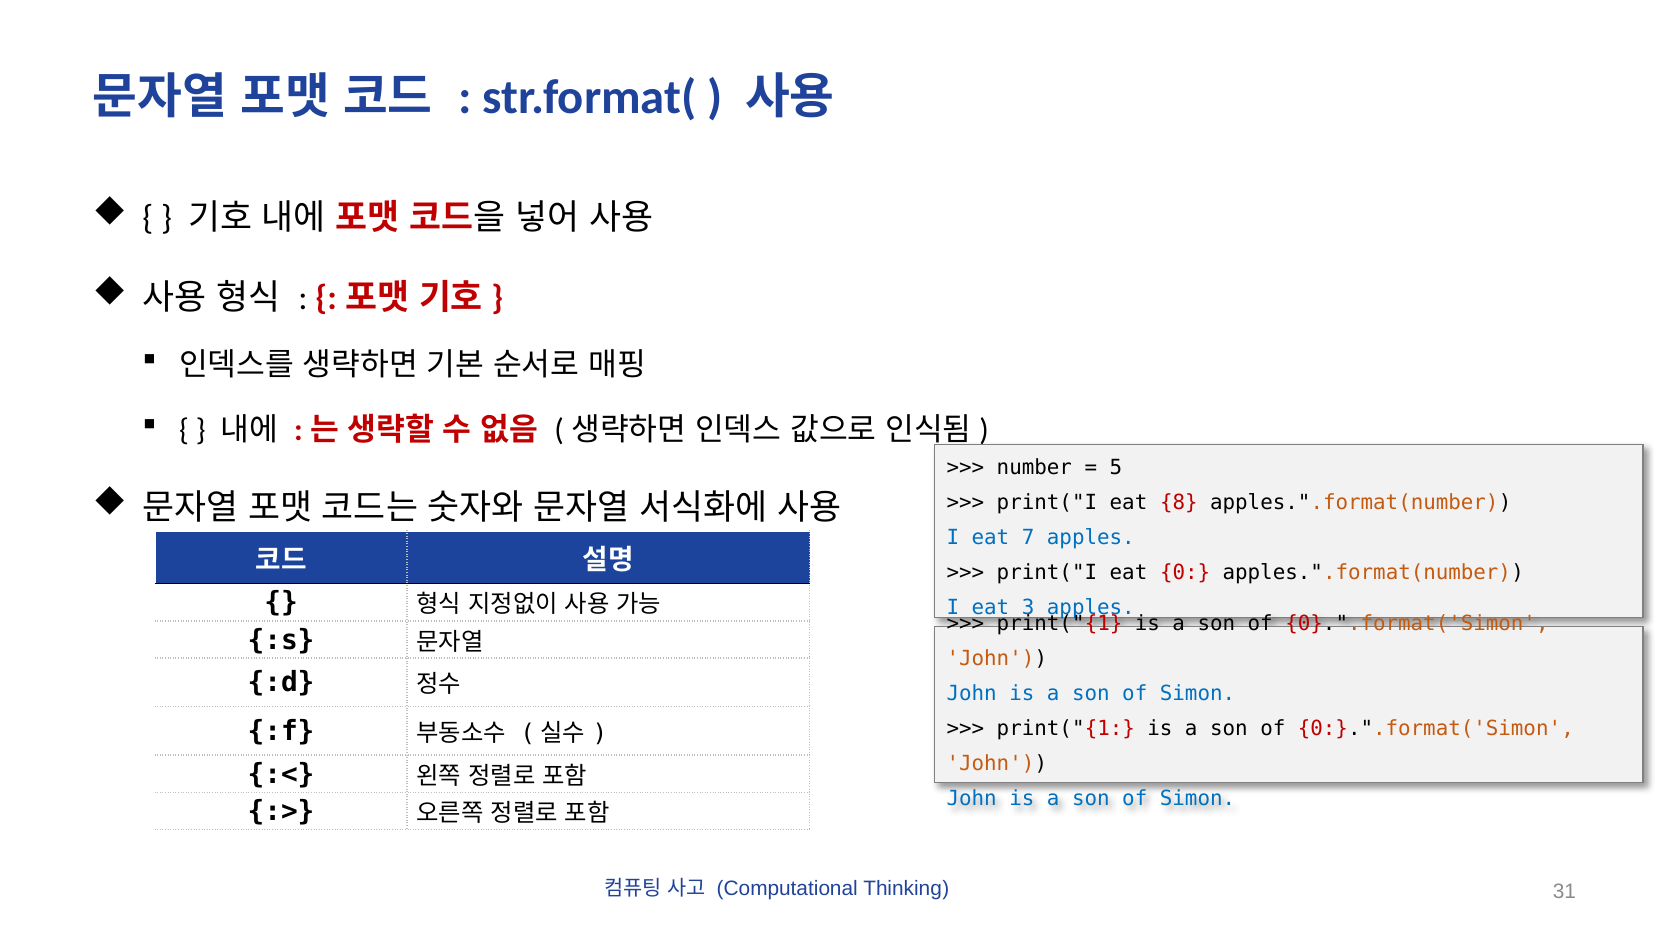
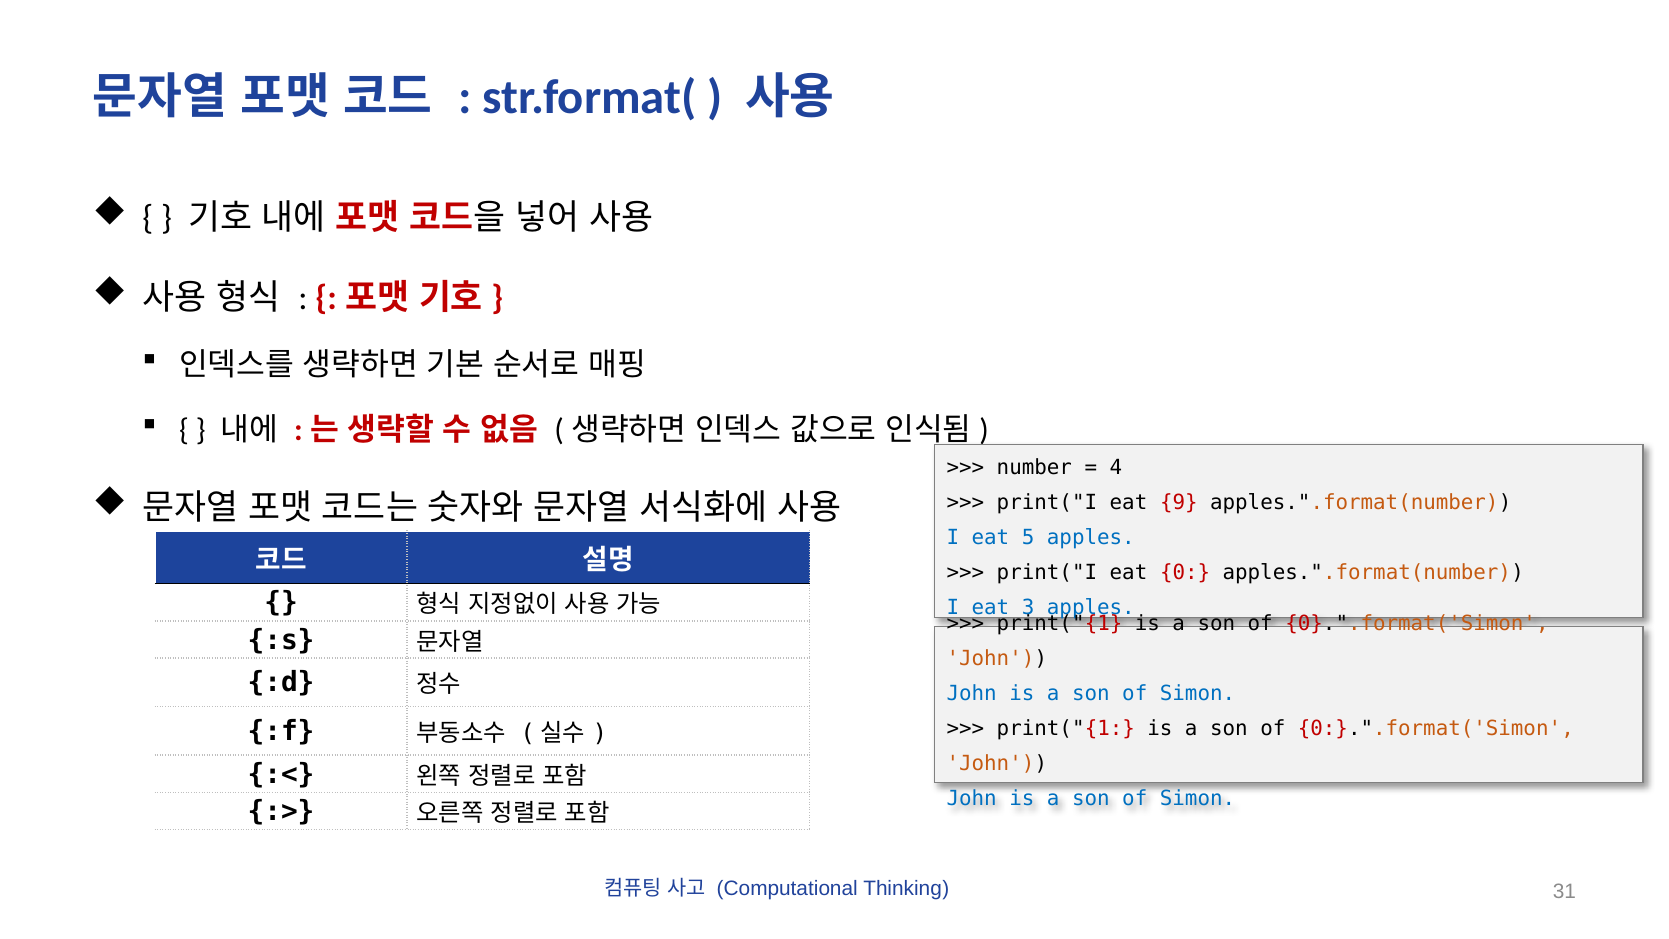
5: 5 -> 4
8: 8 -> 9
7: 7 -> 5
